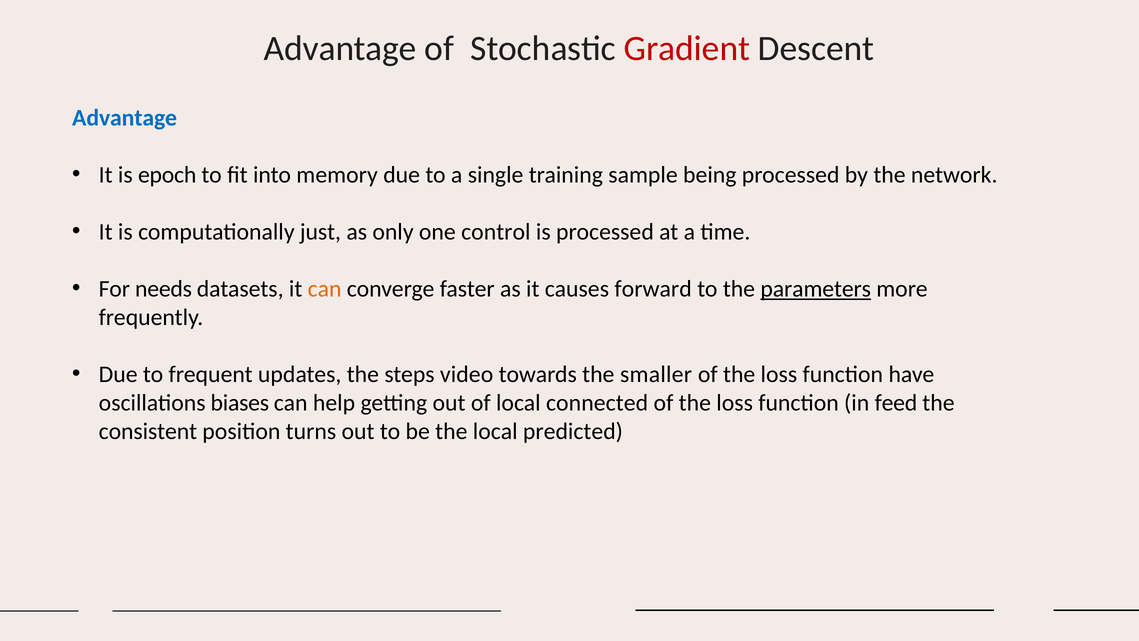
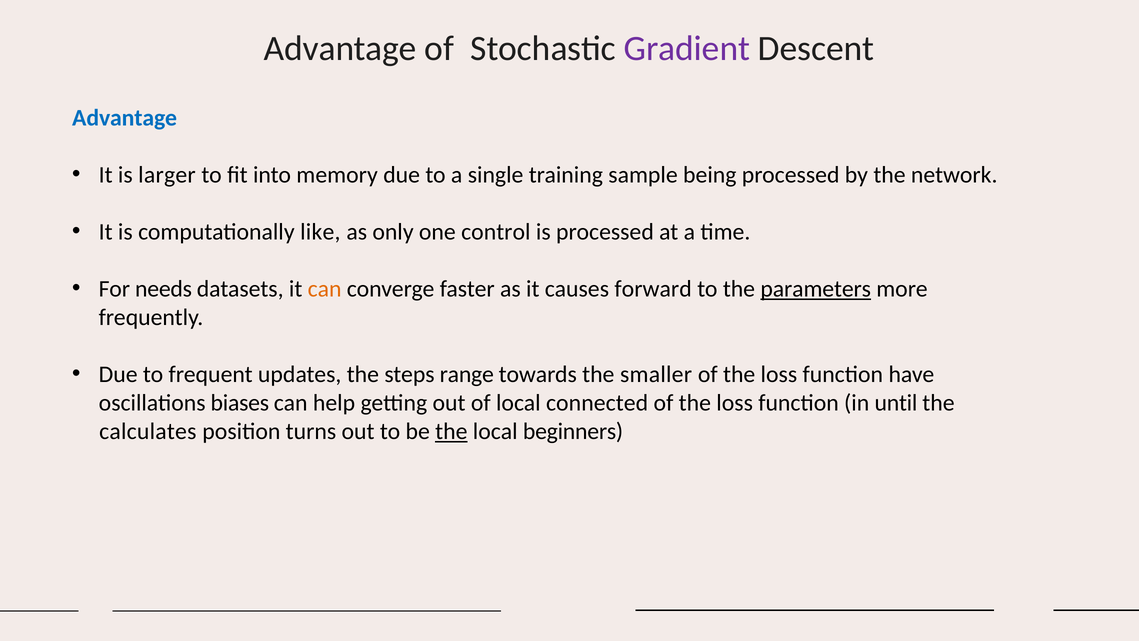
Gradient colour: red -> purple
epoch: epoch -> larger
just: just -> like
video: video -> range
feed: feed -> until
consistent: consistent -> calculates
the at (451, 431) underline: none -> present
predicted: predicted -> beginners
